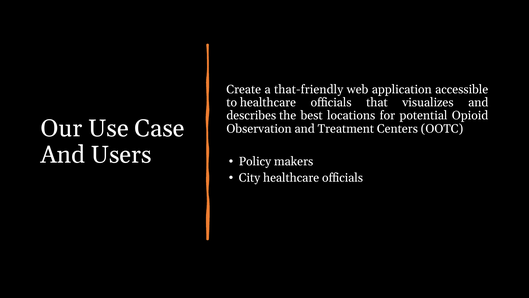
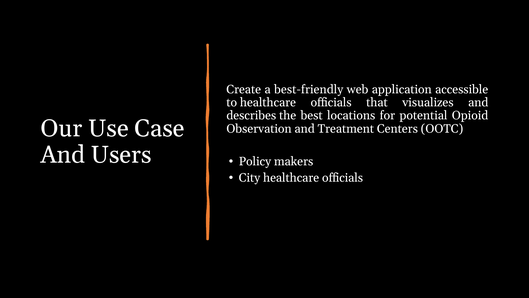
that-friendly: that-friendly -> best-friendly
